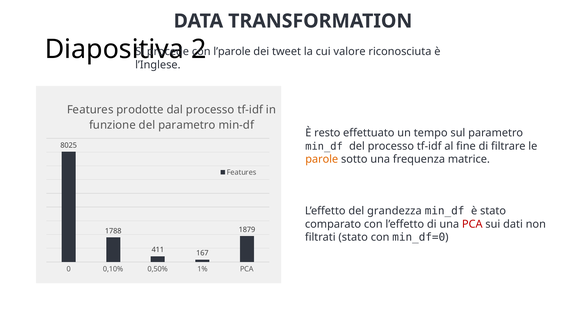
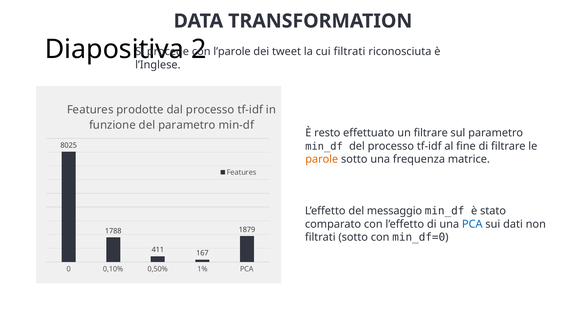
cui valore: valore -> filtrati
un tempo: tempo -> filtrare
grandezza: grandezza -> messaggio
PCA at (472, 224) colour: red -> blue
filtrati stato: stato -> sotto
